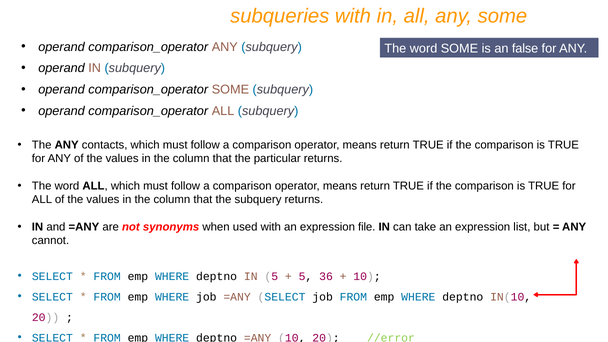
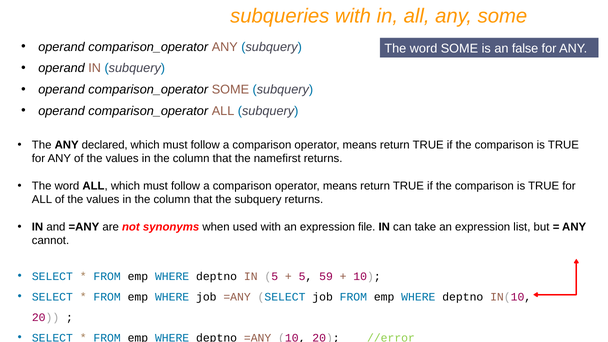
contacts: contacts -> declared
particular: particular -> namefirst
36: 36 -> 59
